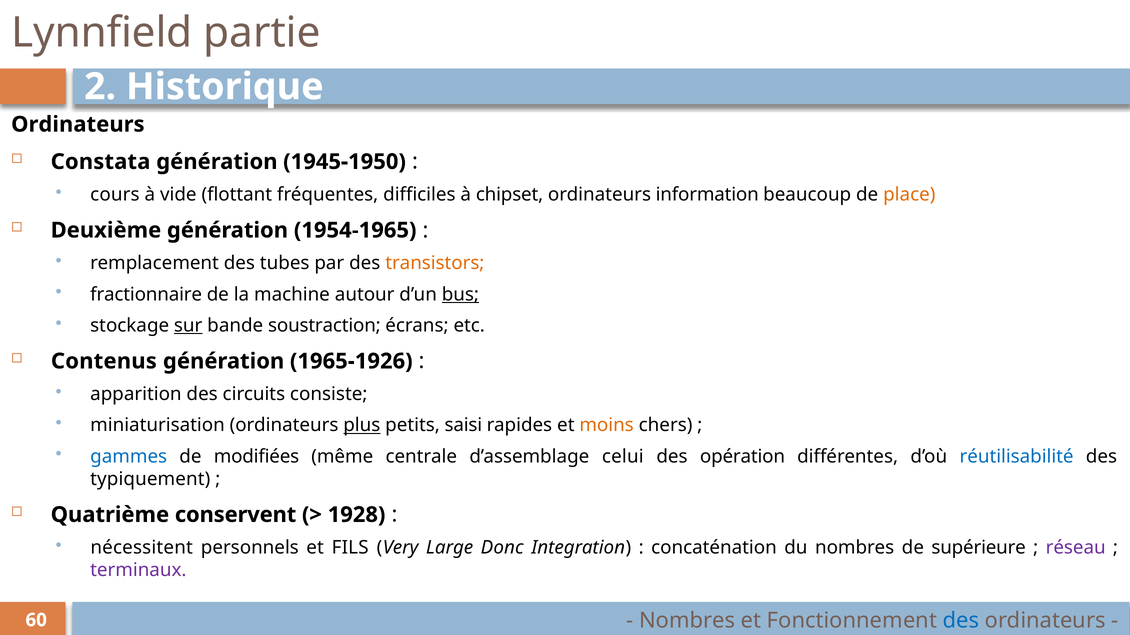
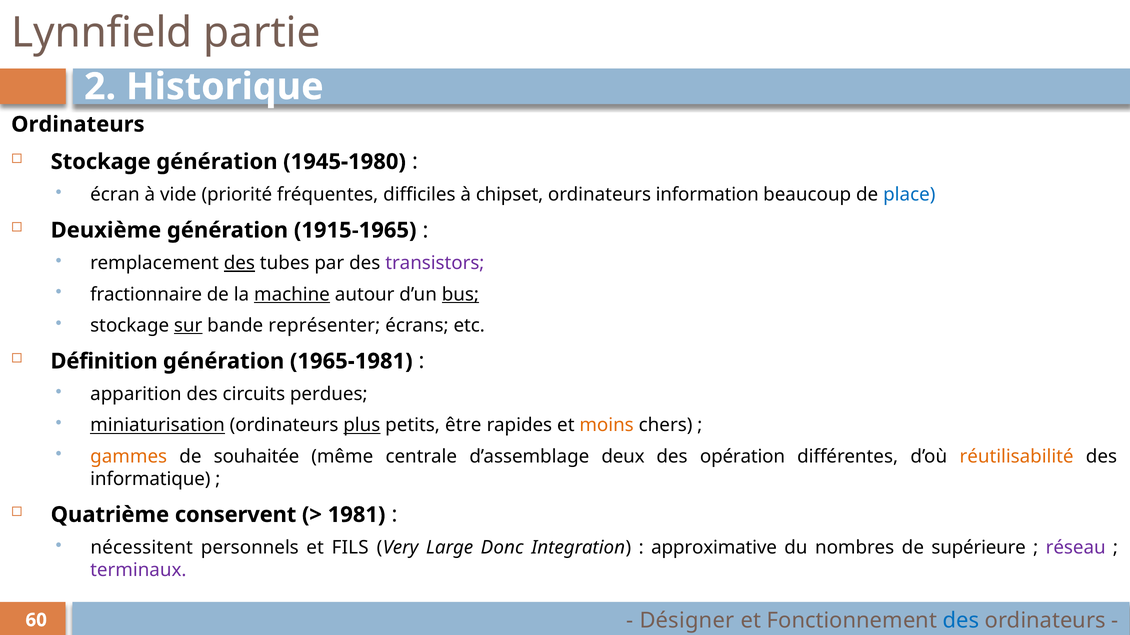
Constata at (101, 162): Constata -> Stockage
1945-1950: 1945-1950 -> 1945-1980
cours: cours -> écran
flottant: flottant -> priorité
place colour: orange -> blue
1954-1965: 1954-1965 -> 1915-1965
des at (239, 263) underline: none -> present
transistors colour: orange -> purple
machine underline: none -> present
soustraction: soustraction -> représenter
Contenus: Contenus -> Définition
1965-1926: 1965-1926 -> 1965-1981
consiste: consiste -> perdues
miniaturisation underline: none -> present
saisi: saisi -> être
gammes colour: blue -> orange
modifiées: modifiées -> souhaitée
celui: celui -> deux
réutilisabilité colour: blue -> orange
typiquement: typiquement -> informatique
1928: 1928 -> 1981
concaténation: concaténation -> approximative
Nombres at (687, 621): Nombres -> Désigner
